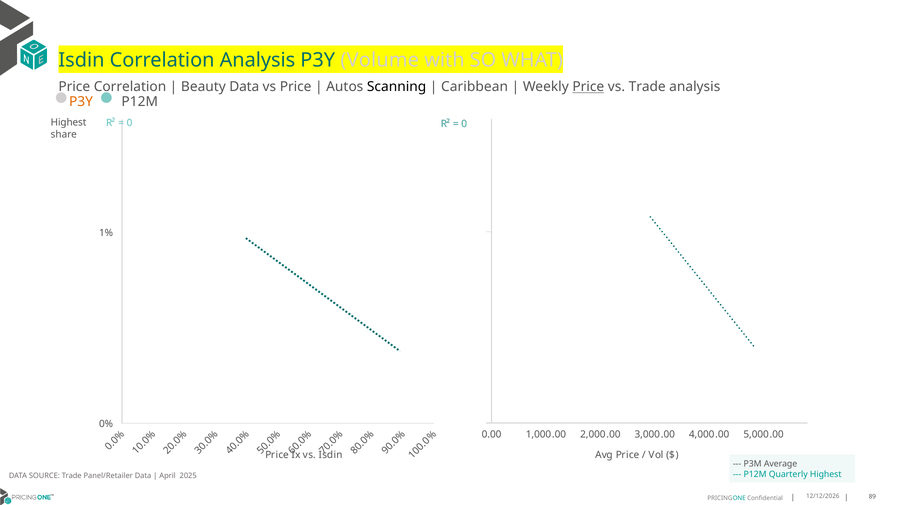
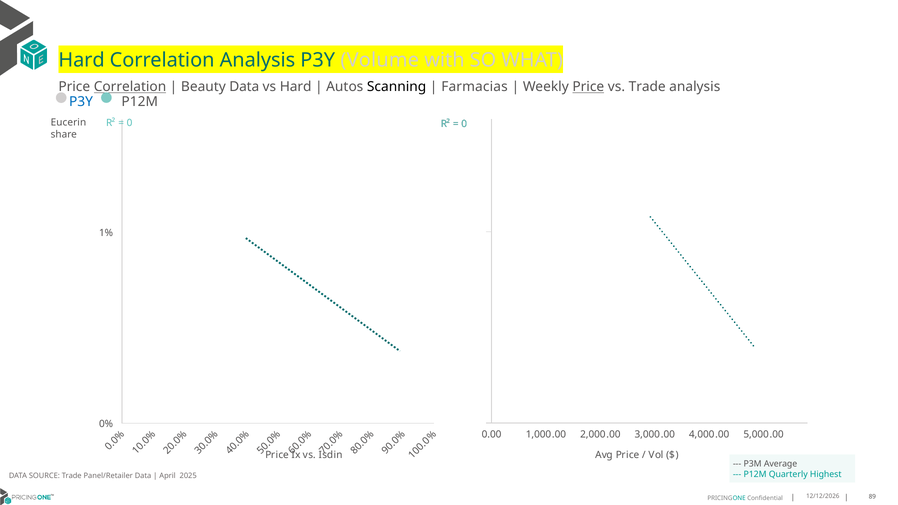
Isdin at (82, 60): Isdin -> Hard
Correlation at (130, 87) underline: none -> present
vs Price: Price -> Hard
Caribbean: Caribbean -> Farmacias
P3Y at (81, 102) colour: orange -> blue
Highest at (69, 123): Highest -> Eucerin
